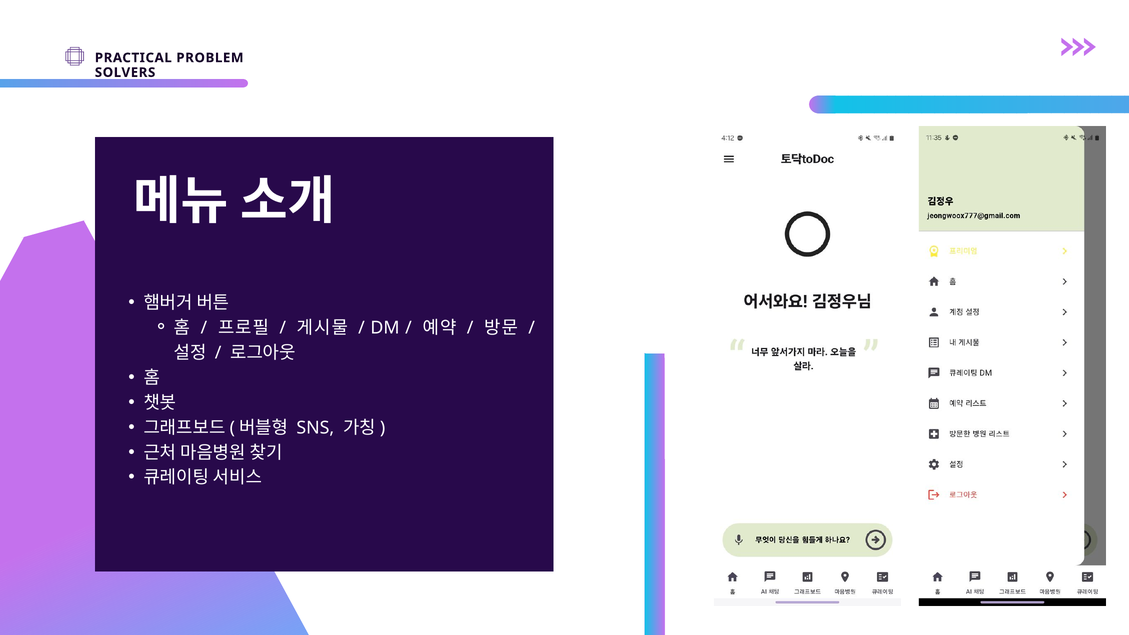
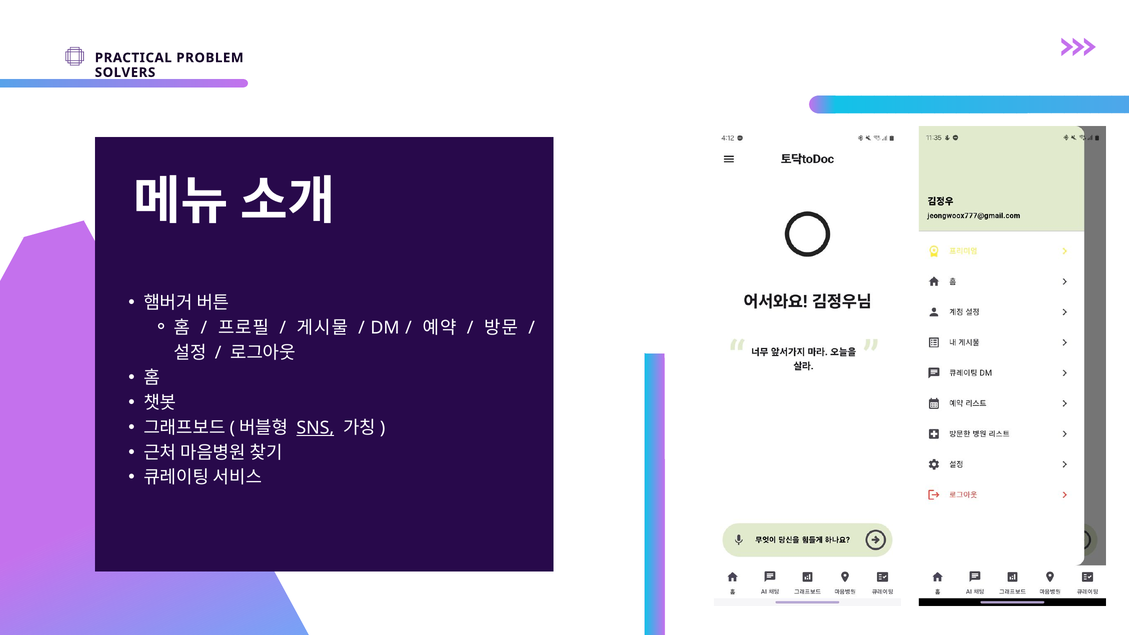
SNS underline: none -> present
